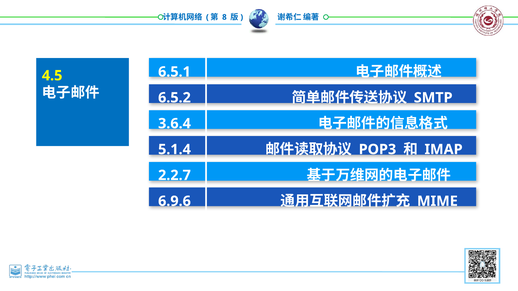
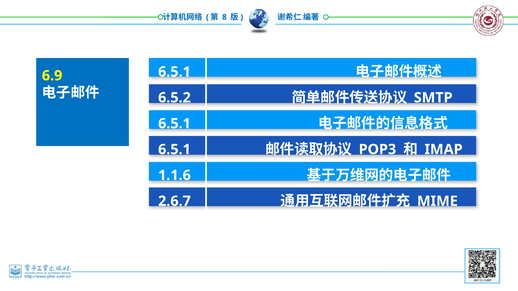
4.5: 4.5 -> 6.9
3.6.4 at (174, 124): 3.6.4 -> 6.5.1
5.1.4 at (174, 150): 5.1.4 -> 6.5.1
2.2.7: 2.2.7 -> 1.1.6
6.9.6: 6.9.6 -> 2.6.7
